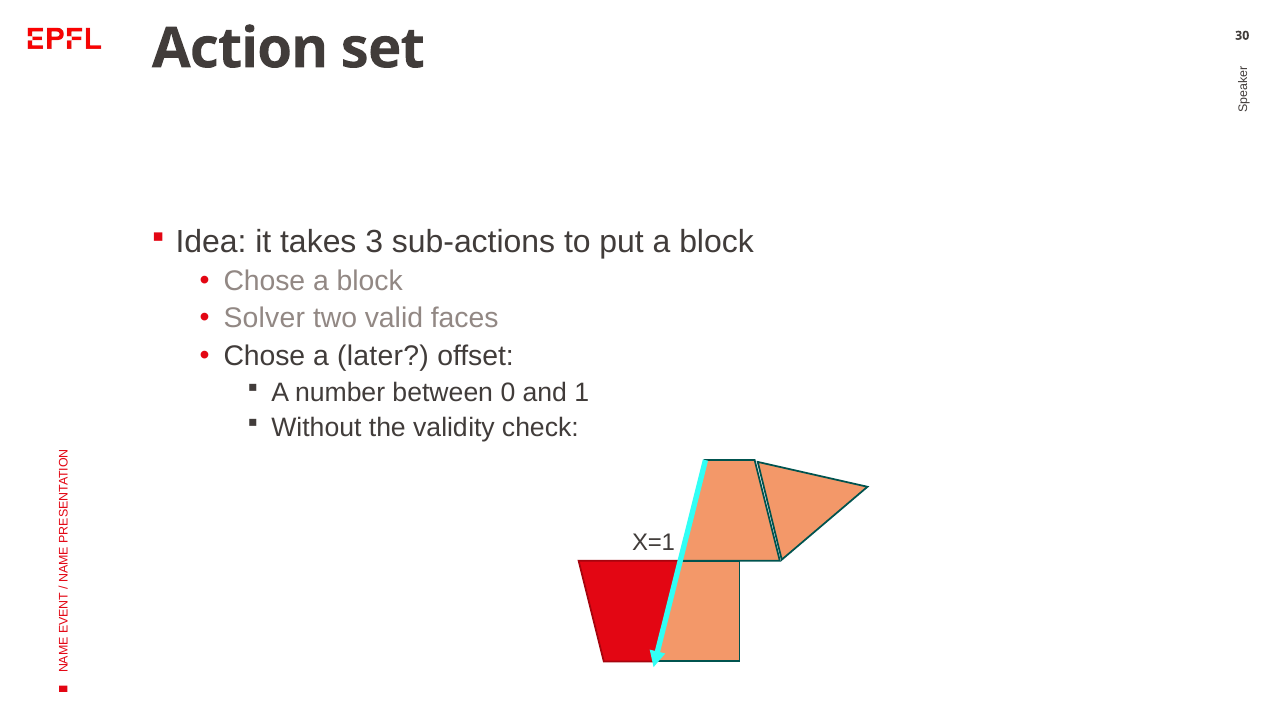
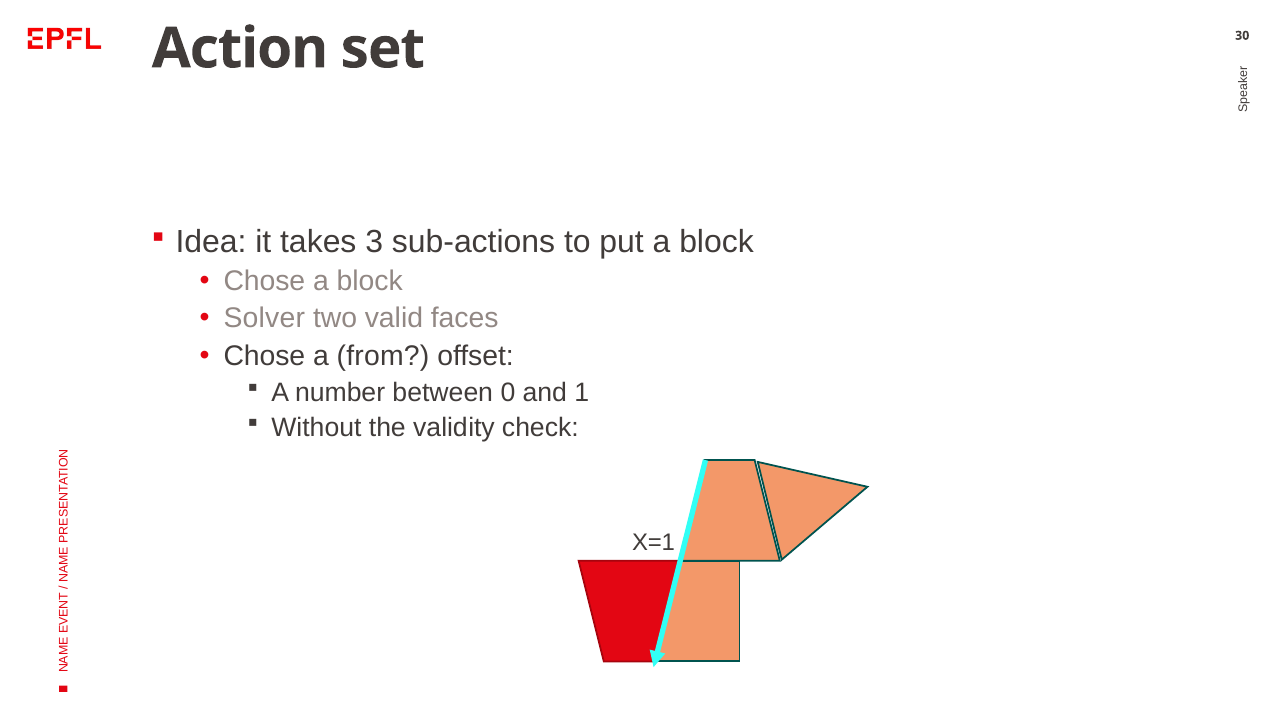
later: later -> from
